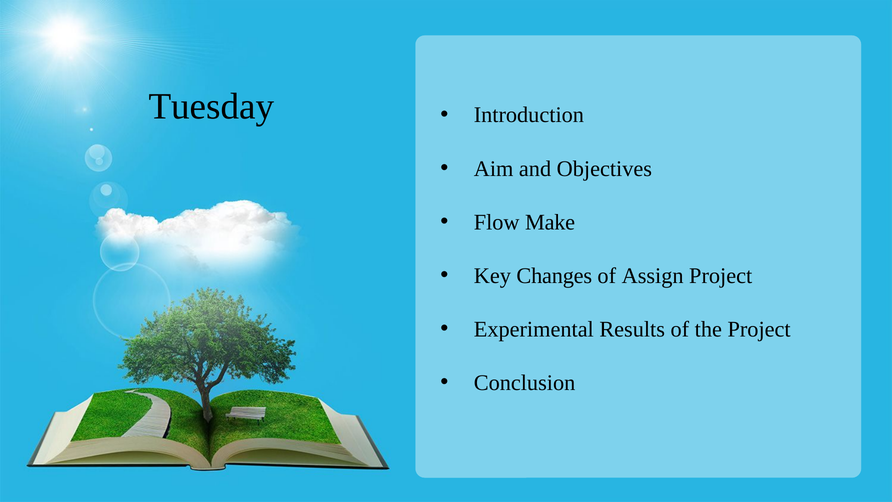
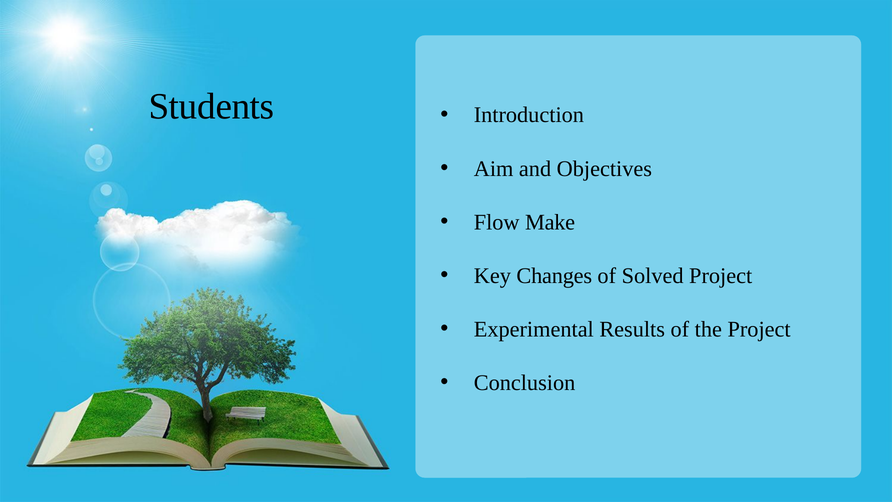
Tuesday: Tuesday -> Students
Assign: Assign -> Solved
